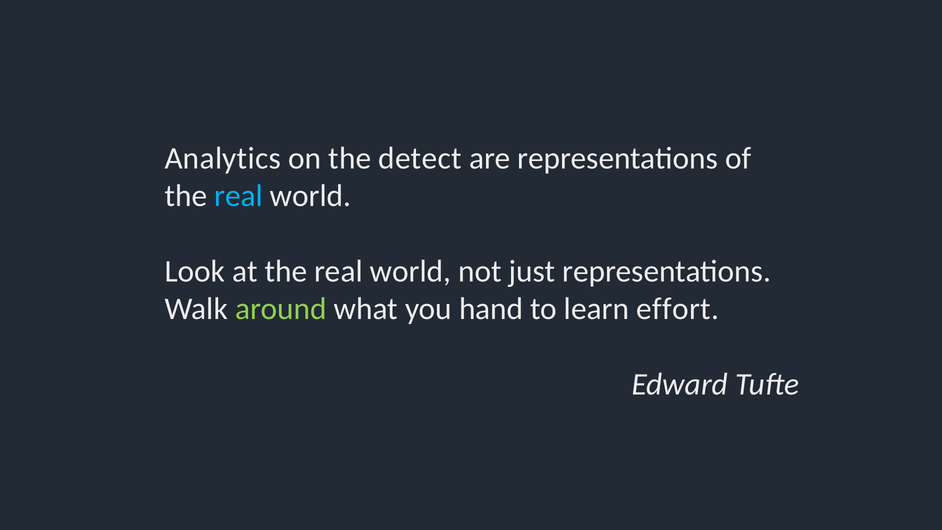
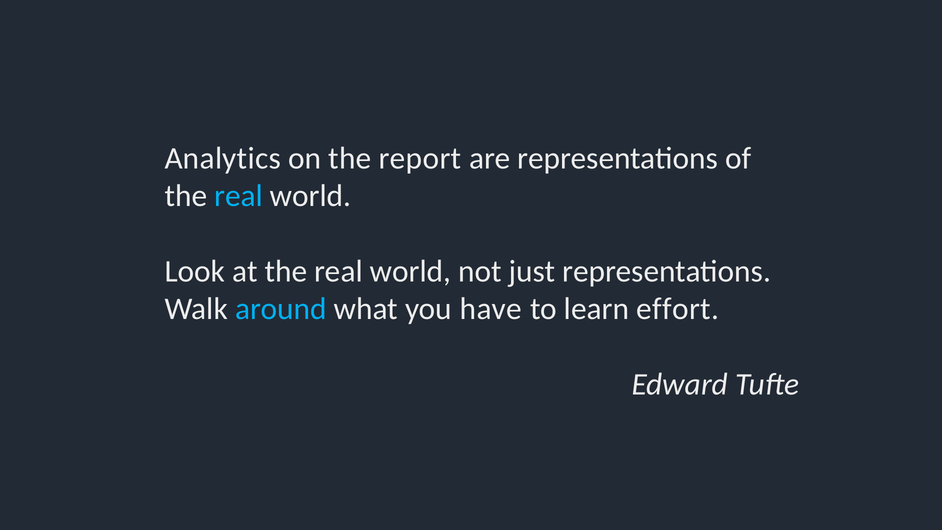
detect: detect -> report
around colour: light green -> light blue
hand: hand -> have
